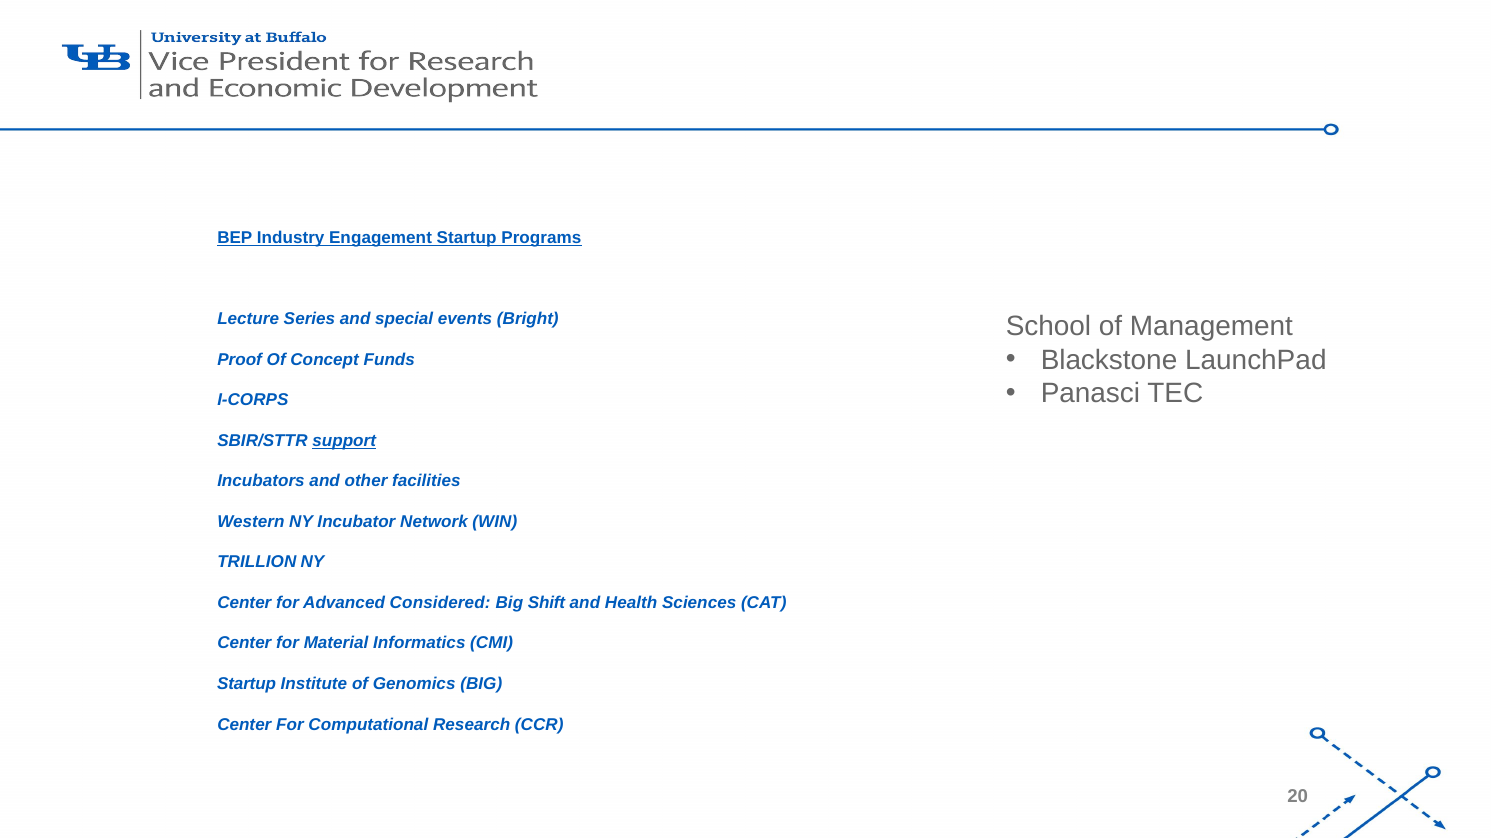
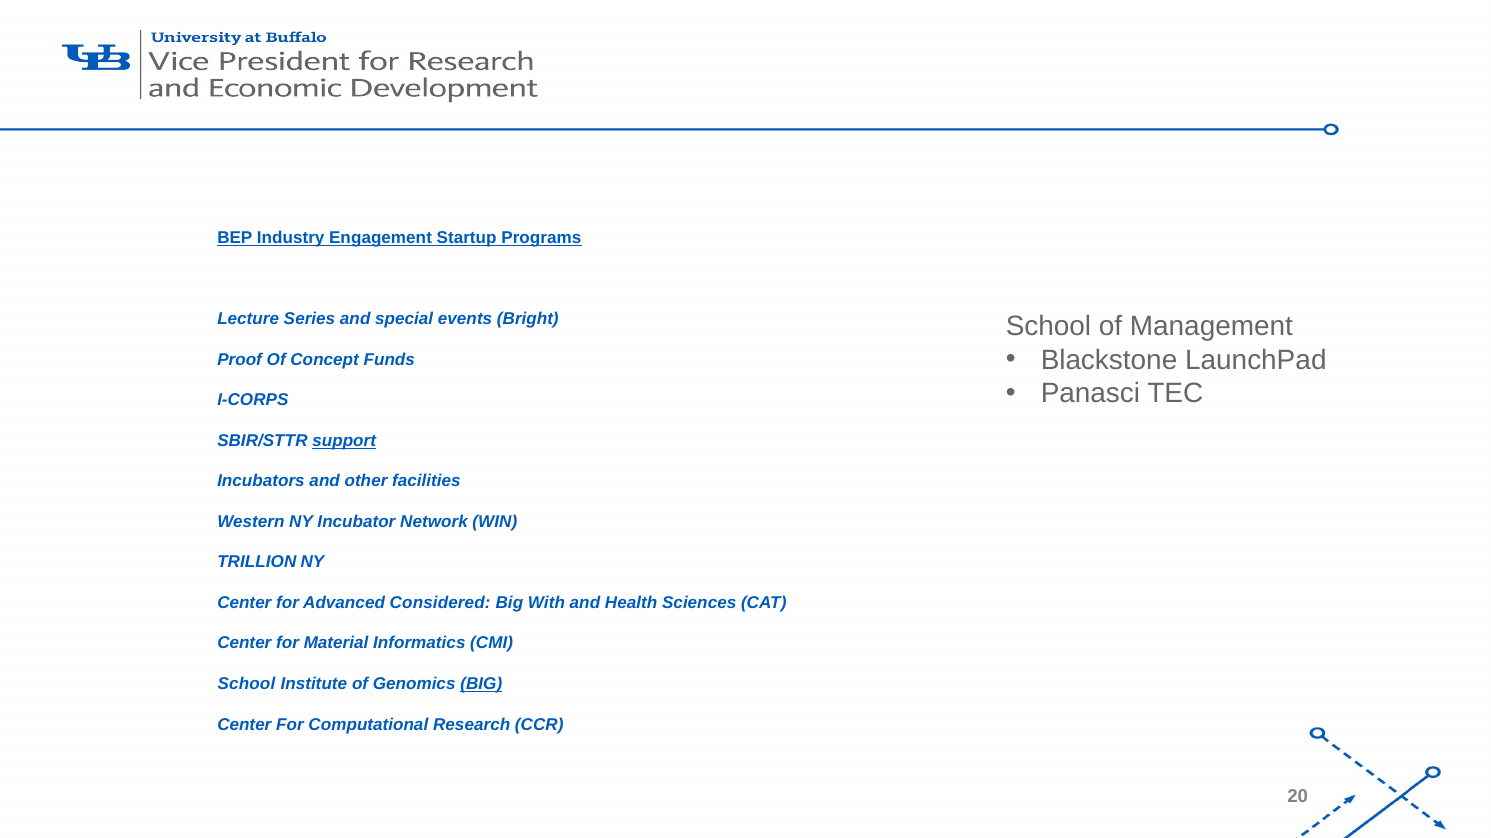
Shift: Shift -> With
Startup at (247, 684): Startup -> School
BIG at (481, 684) underline: none -> present
